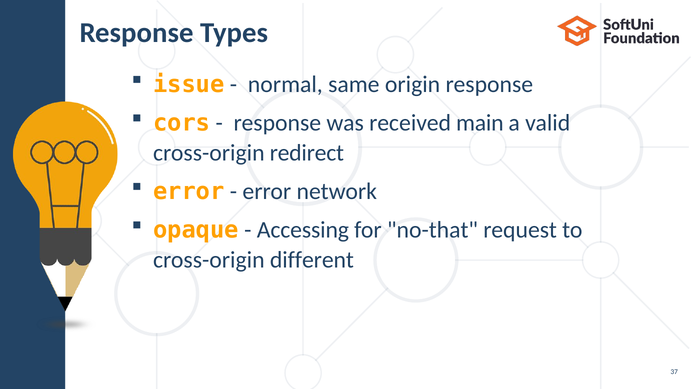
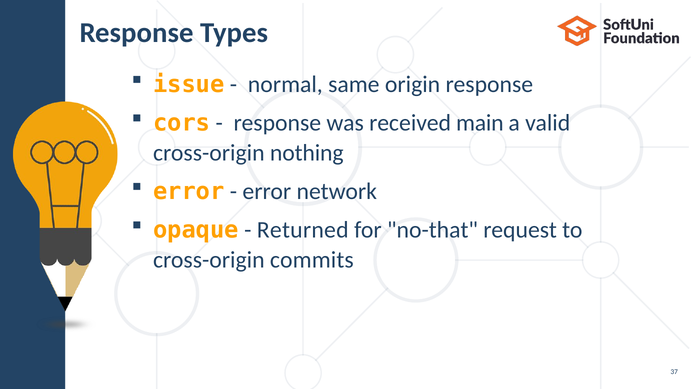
redirect: redirect -> nothing
Accessing: Accessing -> Returned
different: different -> commits
